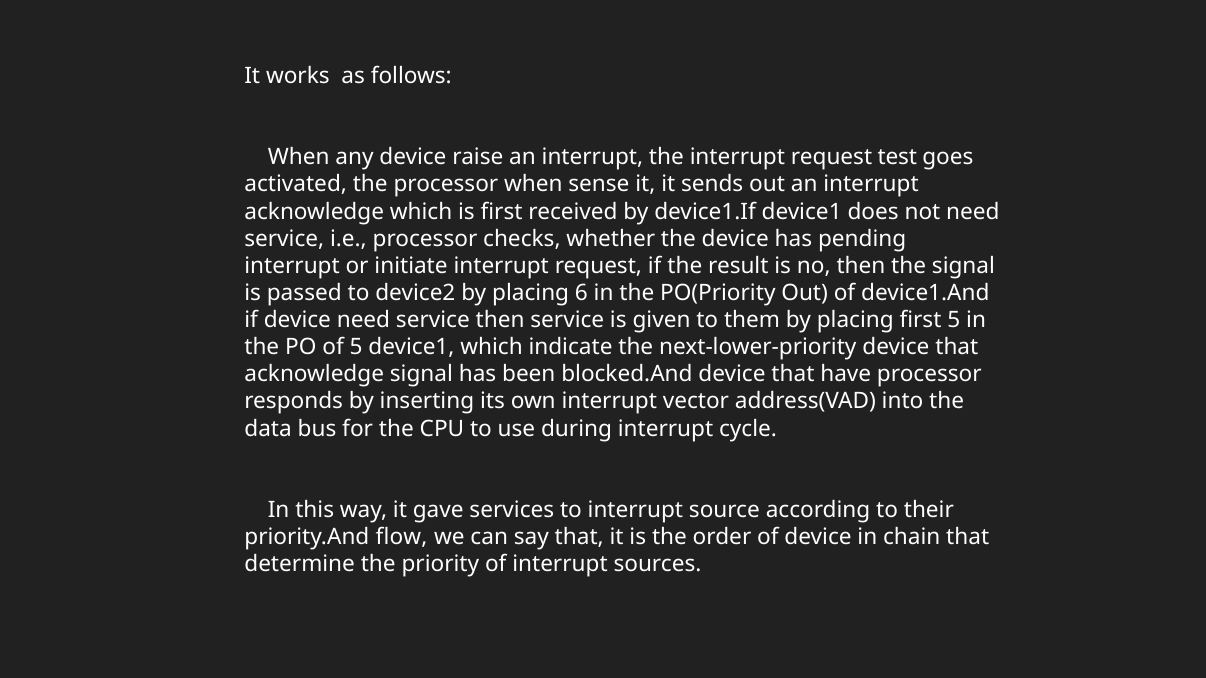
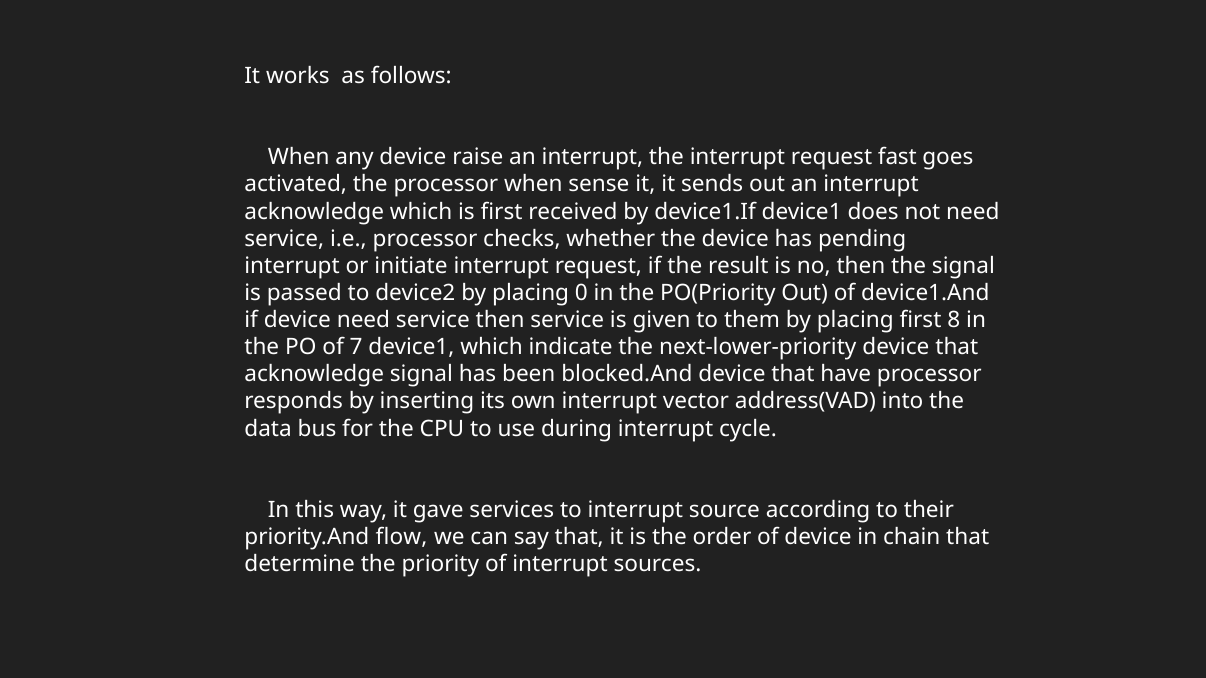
test: test -> fast
6: 6 -> 0
first 5: 5 -> 8
of 5: 5 -> 7
